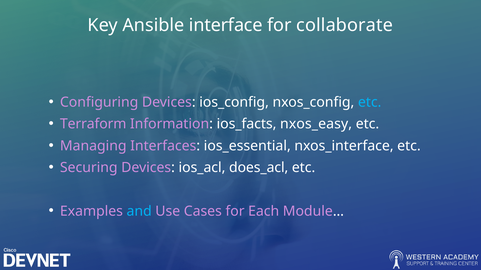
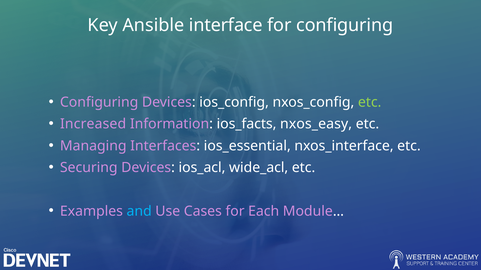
for collaborate: collaborate -> configuring
etc at (370, 102) colour: light blue -> light green
Terraform: Terraform -> Increased
does_acl: does_acl -> wide_acl
